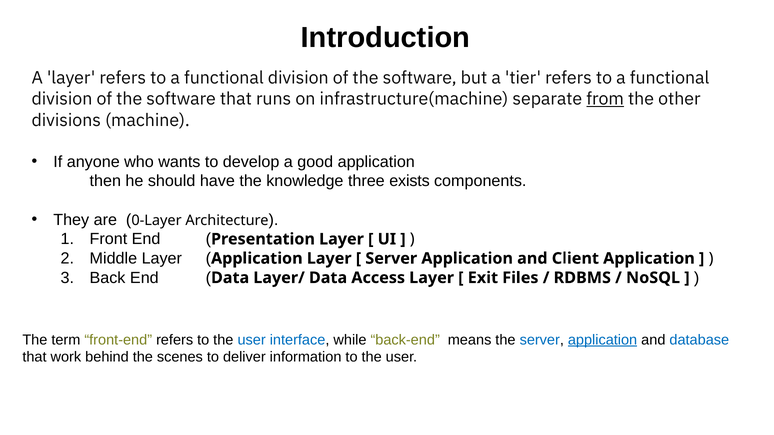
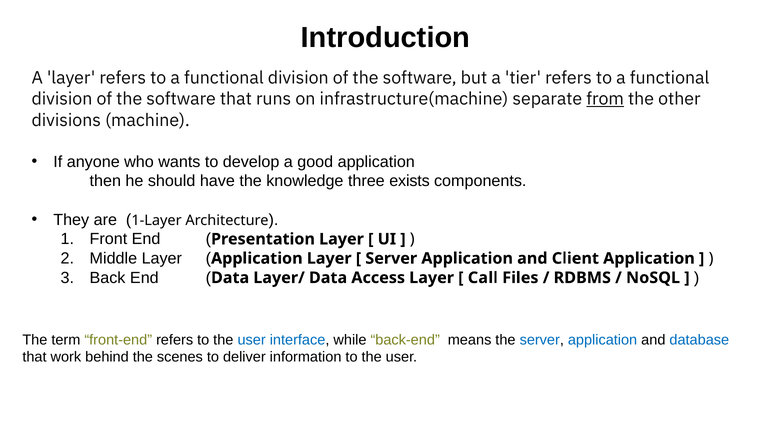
0-Layer: 0-Layer -> 1-Layer
Exit: Exit -> Call
application at (603, 340) underline: present -> none
